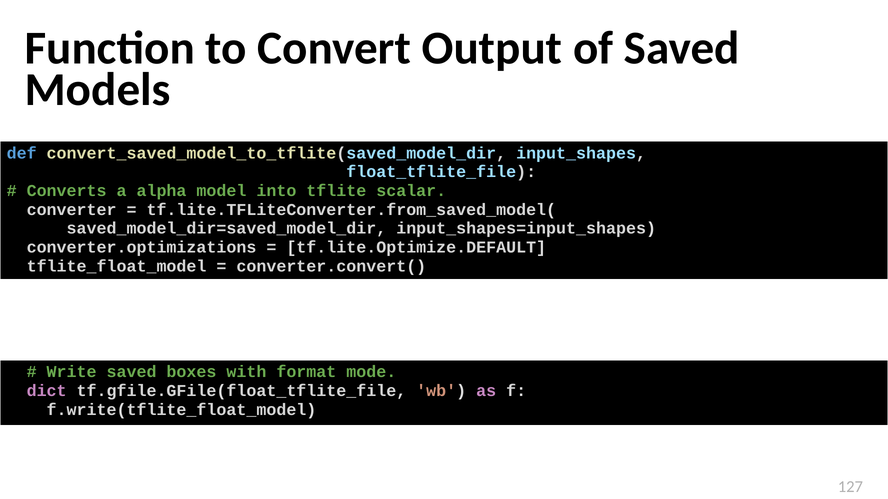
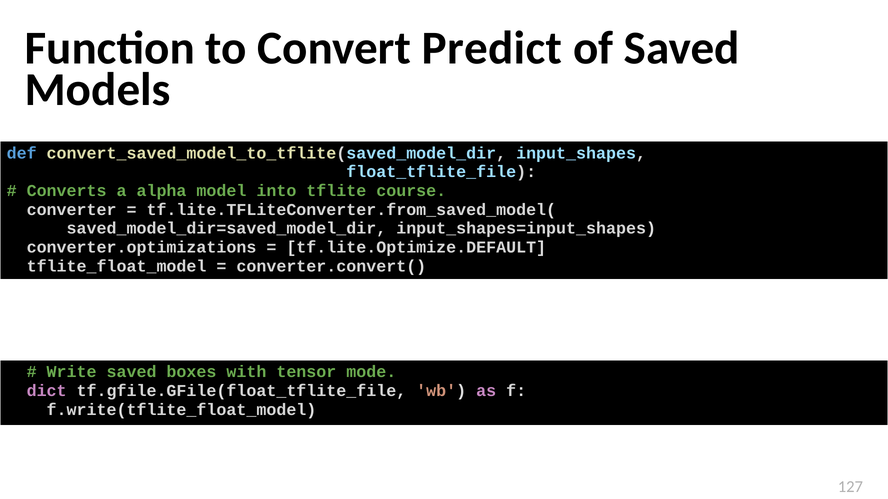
Output: Output -> Predict
scalar: scalar -> course
format: format -> tensor
